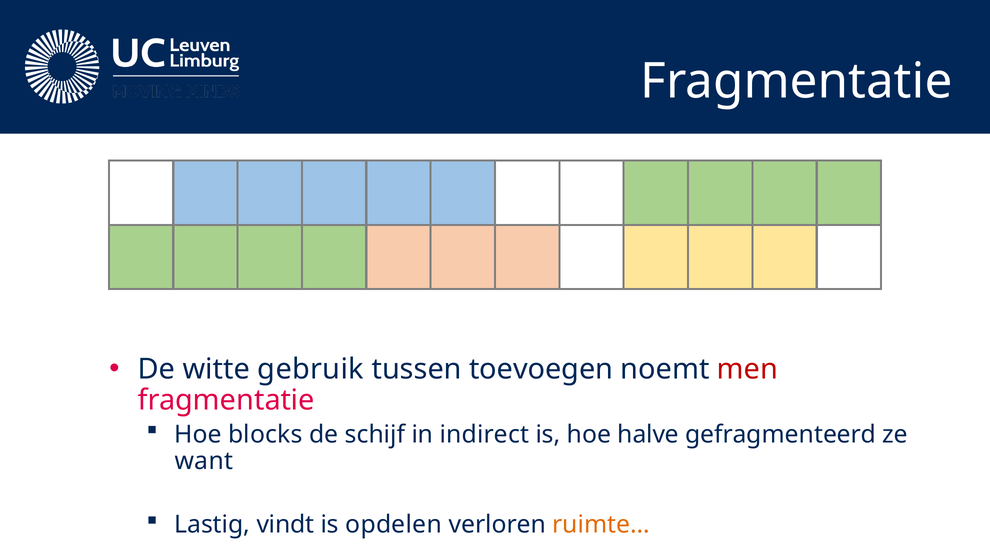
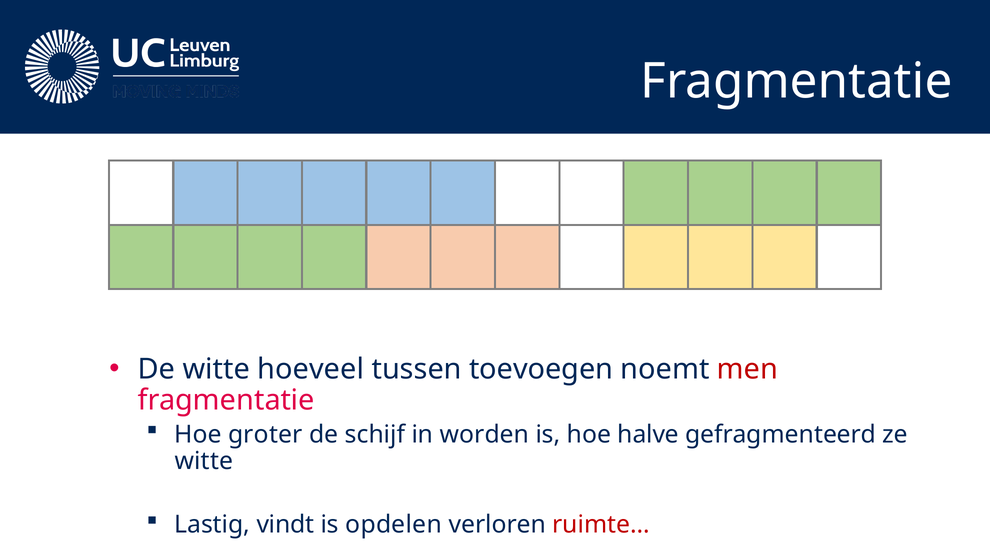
gebruik: gebruik -> hoeveel
blocks: blocks -> groter
indirect: indirect -> worden
want at (204, 461): want -> witte
ruimte… colour: orange -> red
